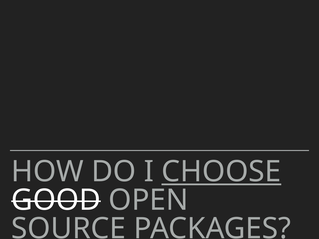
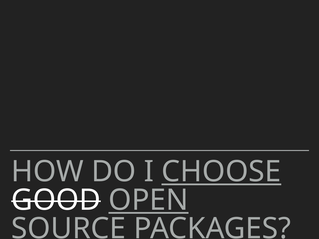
OPEN underline: none -> present
